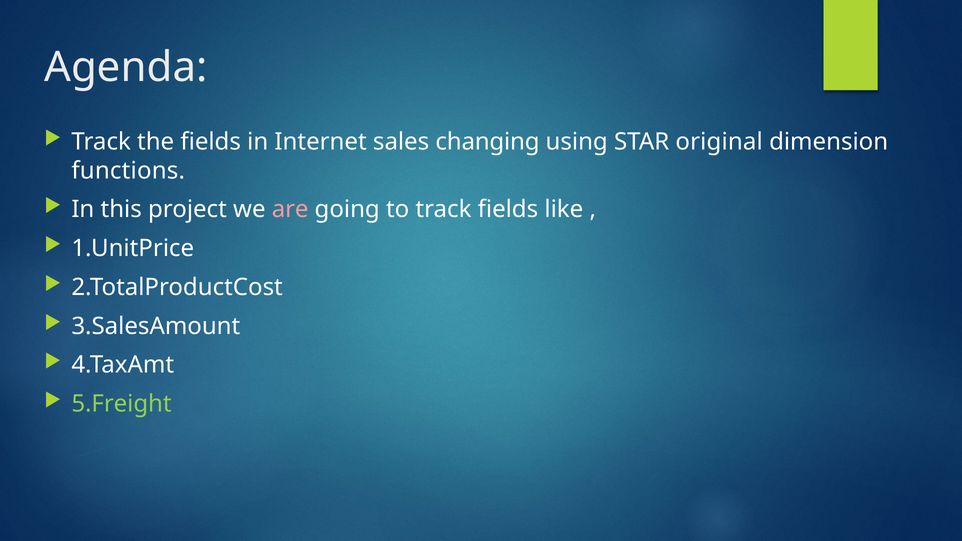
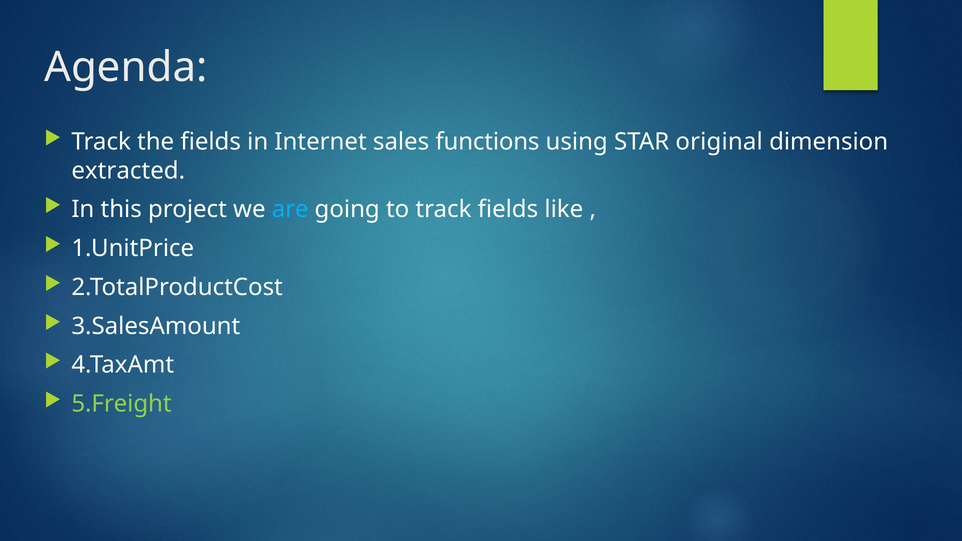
changing: changing -> functions
functions: functions -> extracted
are colour: pink -> light blue
